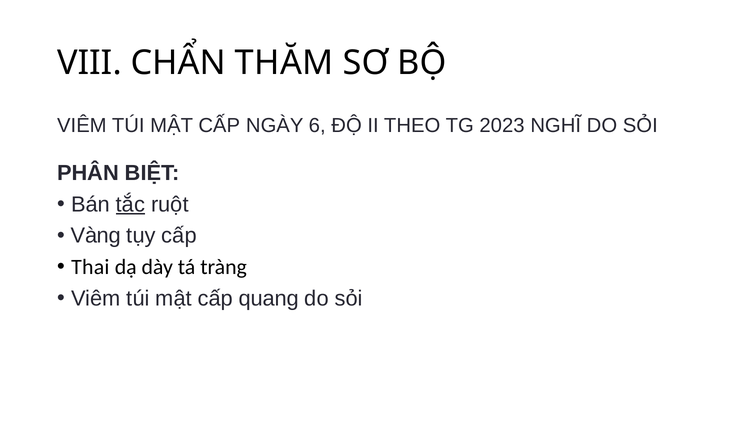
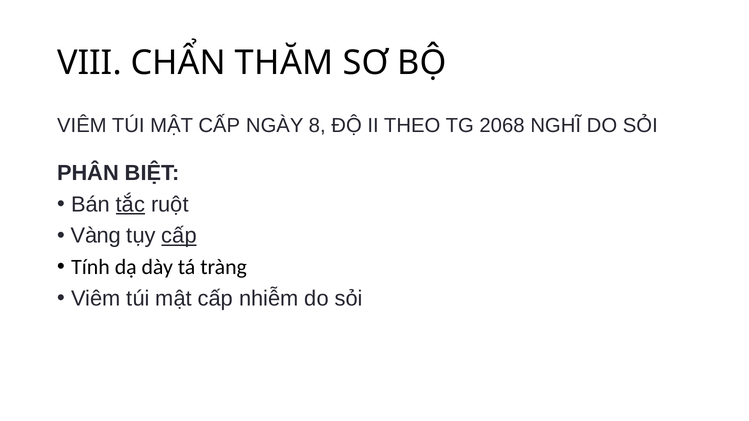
6: 6 -> 8
2023: 2023 -> 2068
cấp at (179, 236) underline: none -> present
Thai: Thai -> Tính
quang: quang -> nhiễm
